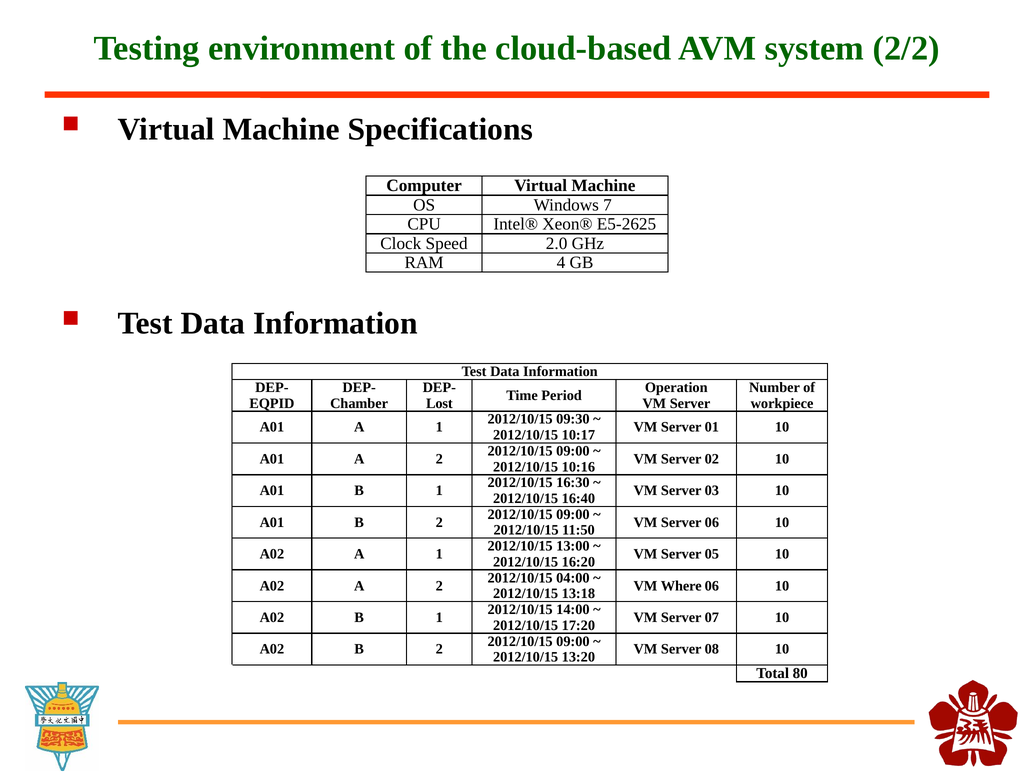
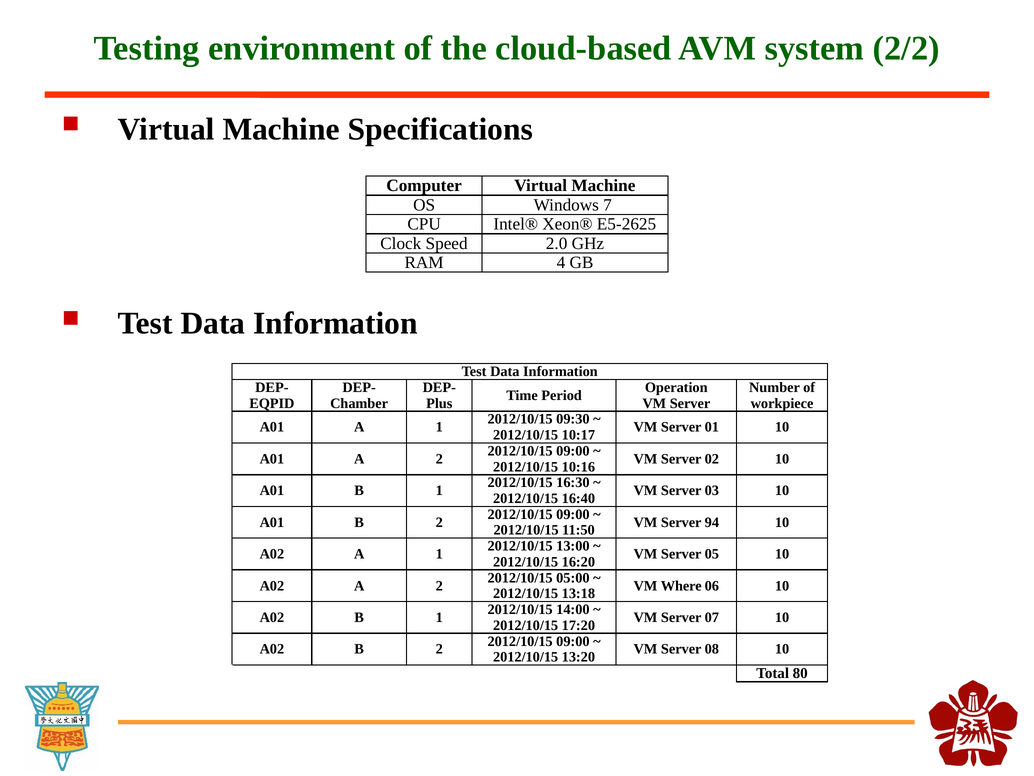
Lost: Lost -> Plus
Server 06: 06 -> 94
04:00: 04:00 -> 05:00
